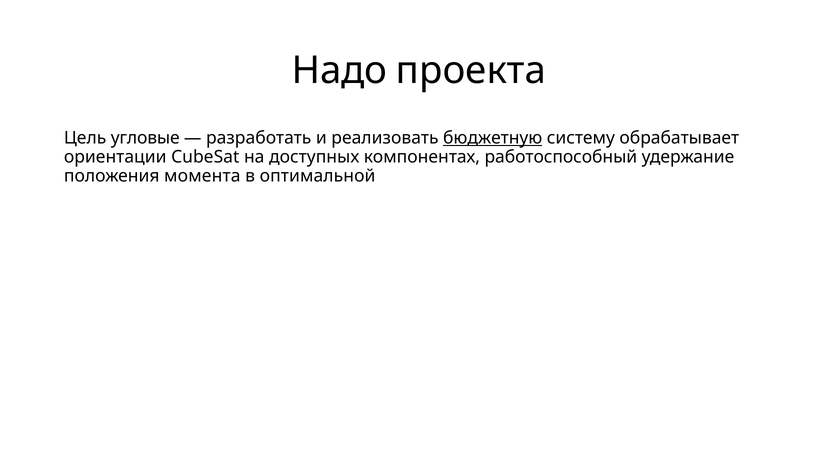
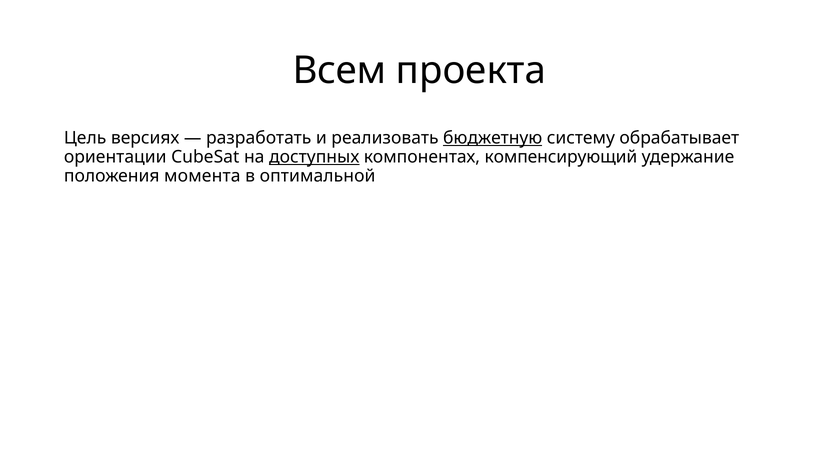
Надо: Надо -> Всем
угловые: угловые -> версиях
доступных underline: none -> present
работоспособный: работоспособный -> компенсирующий
